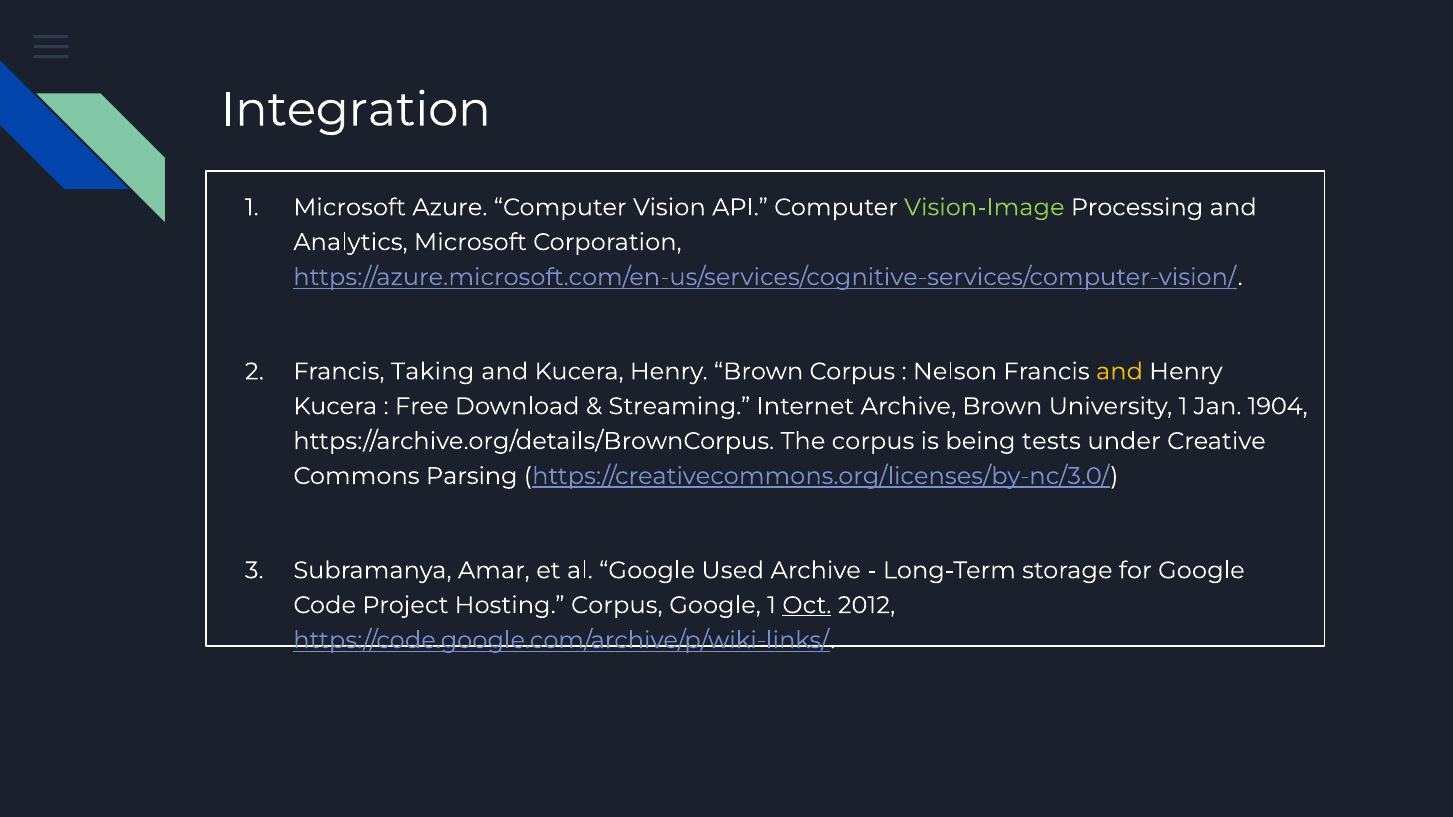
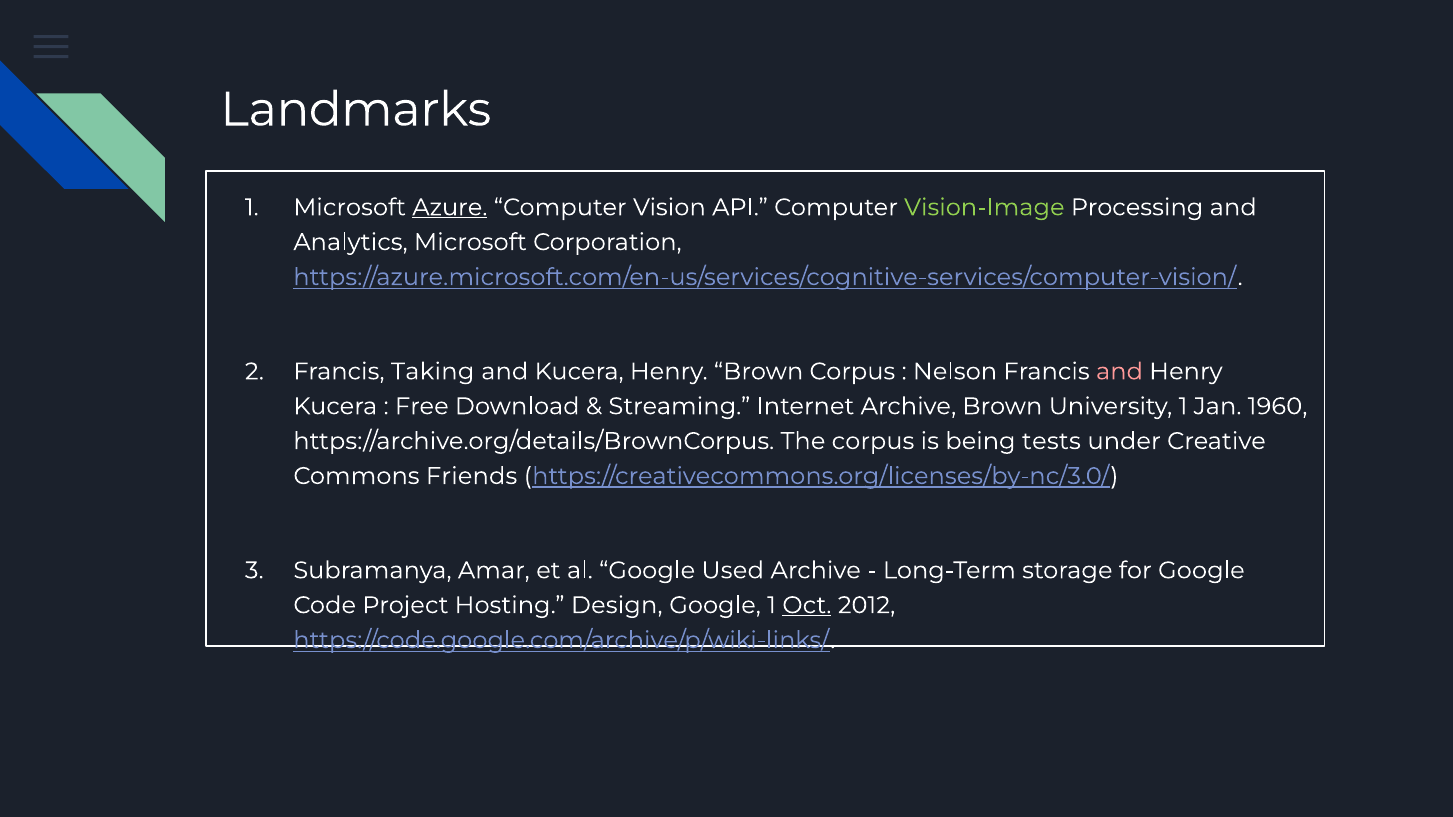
Integration: Integration -> Landmarks
Azure underline: none -> present
and at (1119, 372) colour: yellow -> pink
1904: 1904 -> 1960
Parsing: Parsing -> Friends
Hosting Corpus: Corpus -> Design
